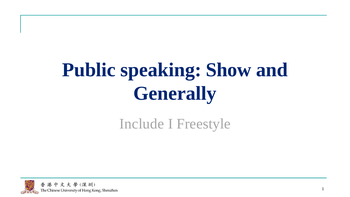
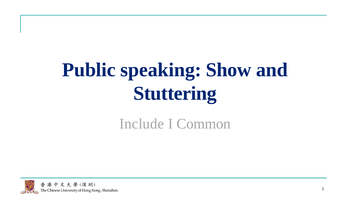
Generally: Generally -> Stuttering
Freestyle: Freestyle -> Common
